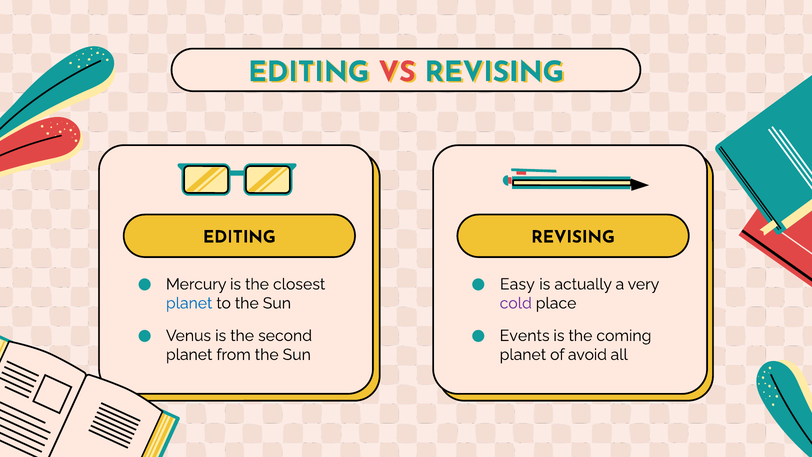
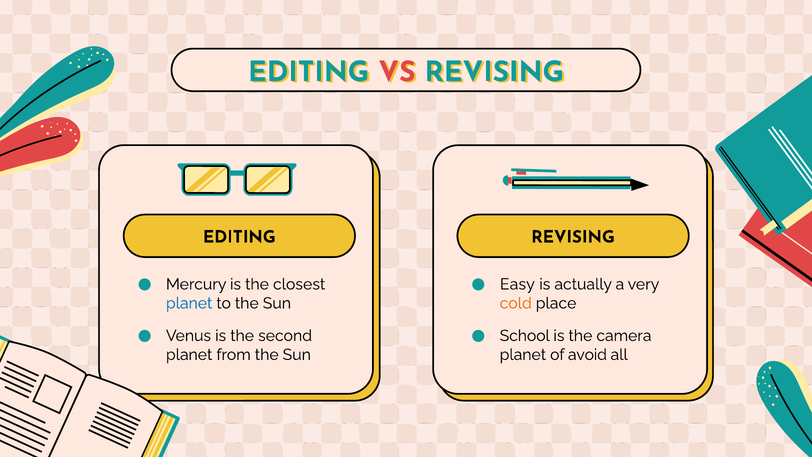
cold colour: purple -> orange
Events: Events -> School
coming: coming -> camera
